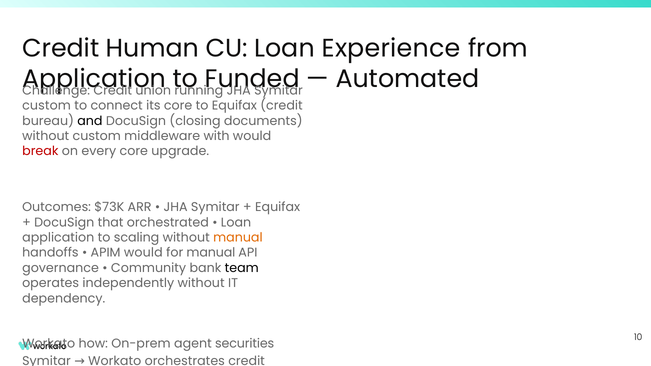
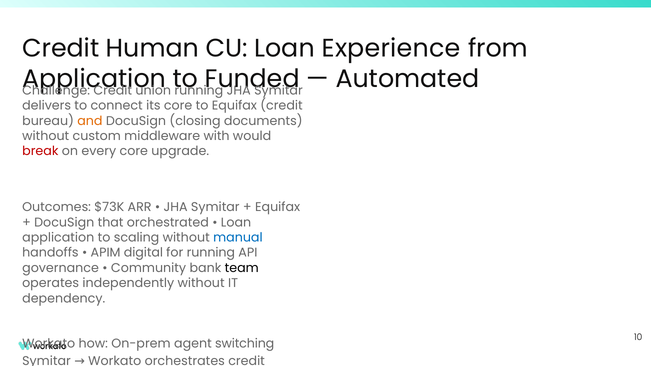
custom at (47, 106): custom -> delivers
and colour: black -> orange
manual at (238, 238) colour: orange -> blue
APIM would: would -> digital
for manual: manual -> running
securities: securities -> switching
